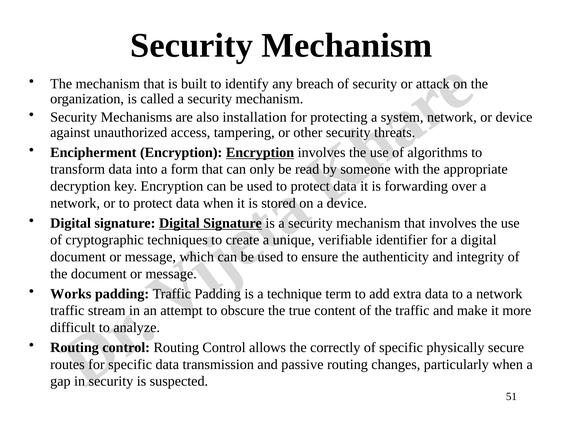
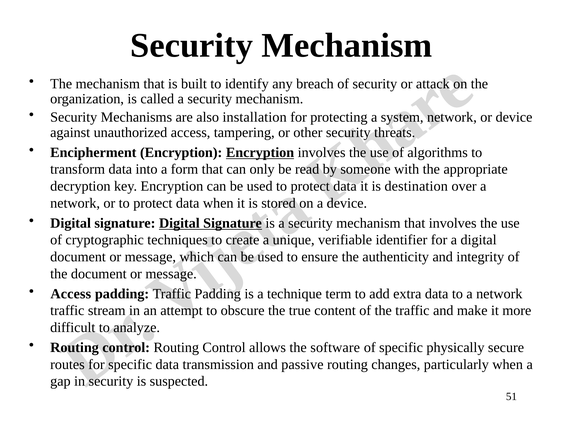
forwarding: forwarding -> destination
Works at (71, 294): Works -> Access
correctly: correctly -> software
